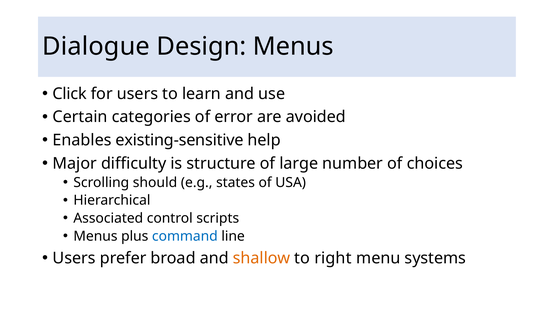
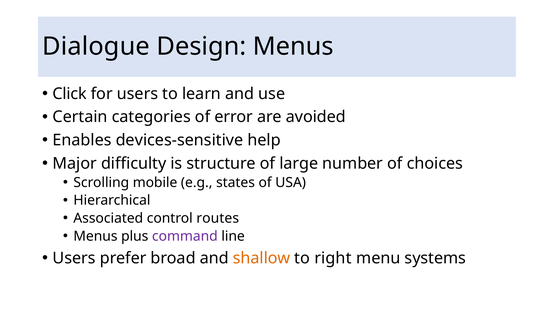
existing-sensitive: existing-sensitive -> devices-sensitive
should: should -> mobile
scripts: scripts -> routes
command colour: blue -> purple
